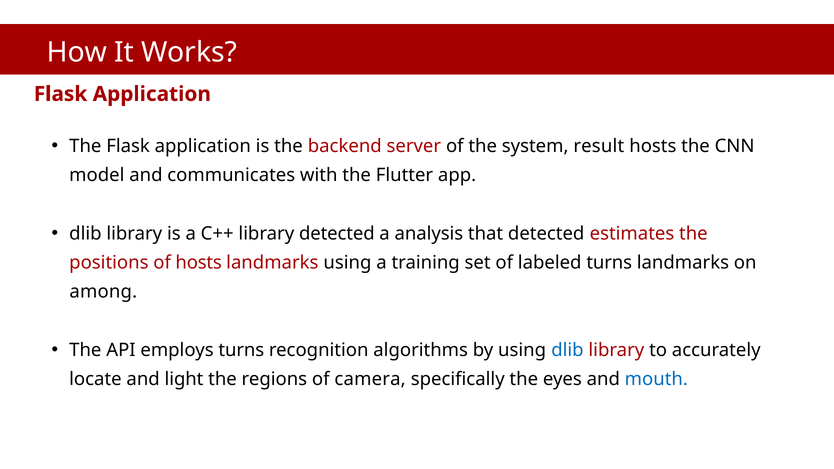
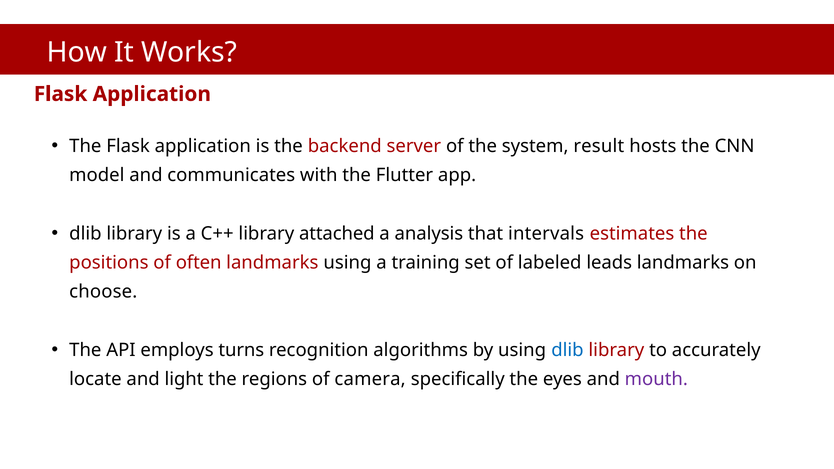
library detected: detected -> attached
that detected: detected -> intervals
of hosts: hosts -> often
labeled turns: turns -> leads
among: among -> choose
mouth colour: blue -> purple
